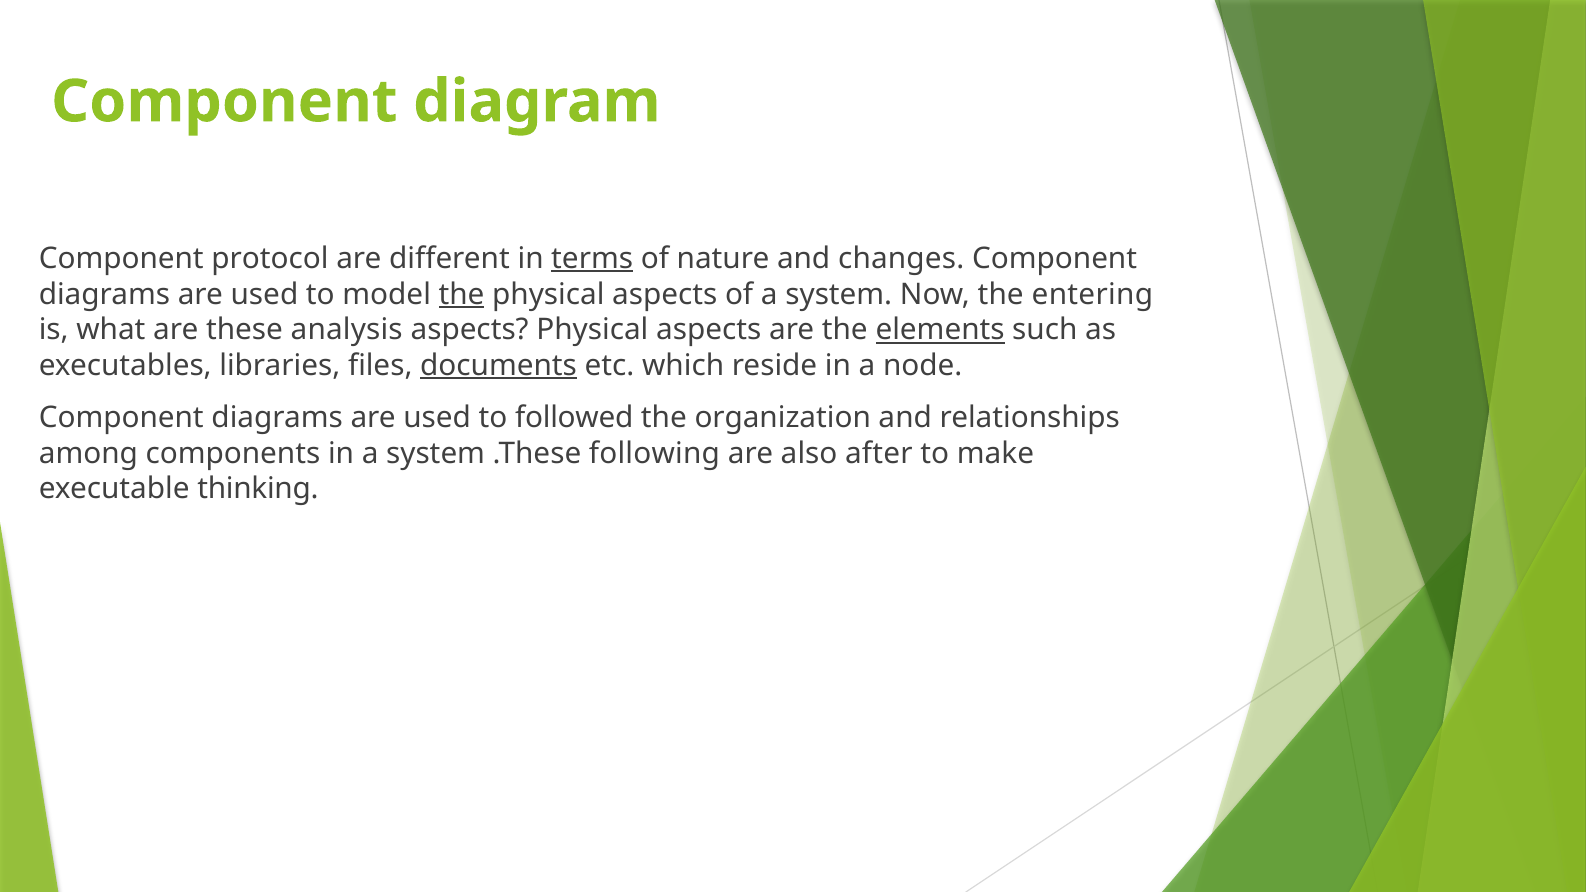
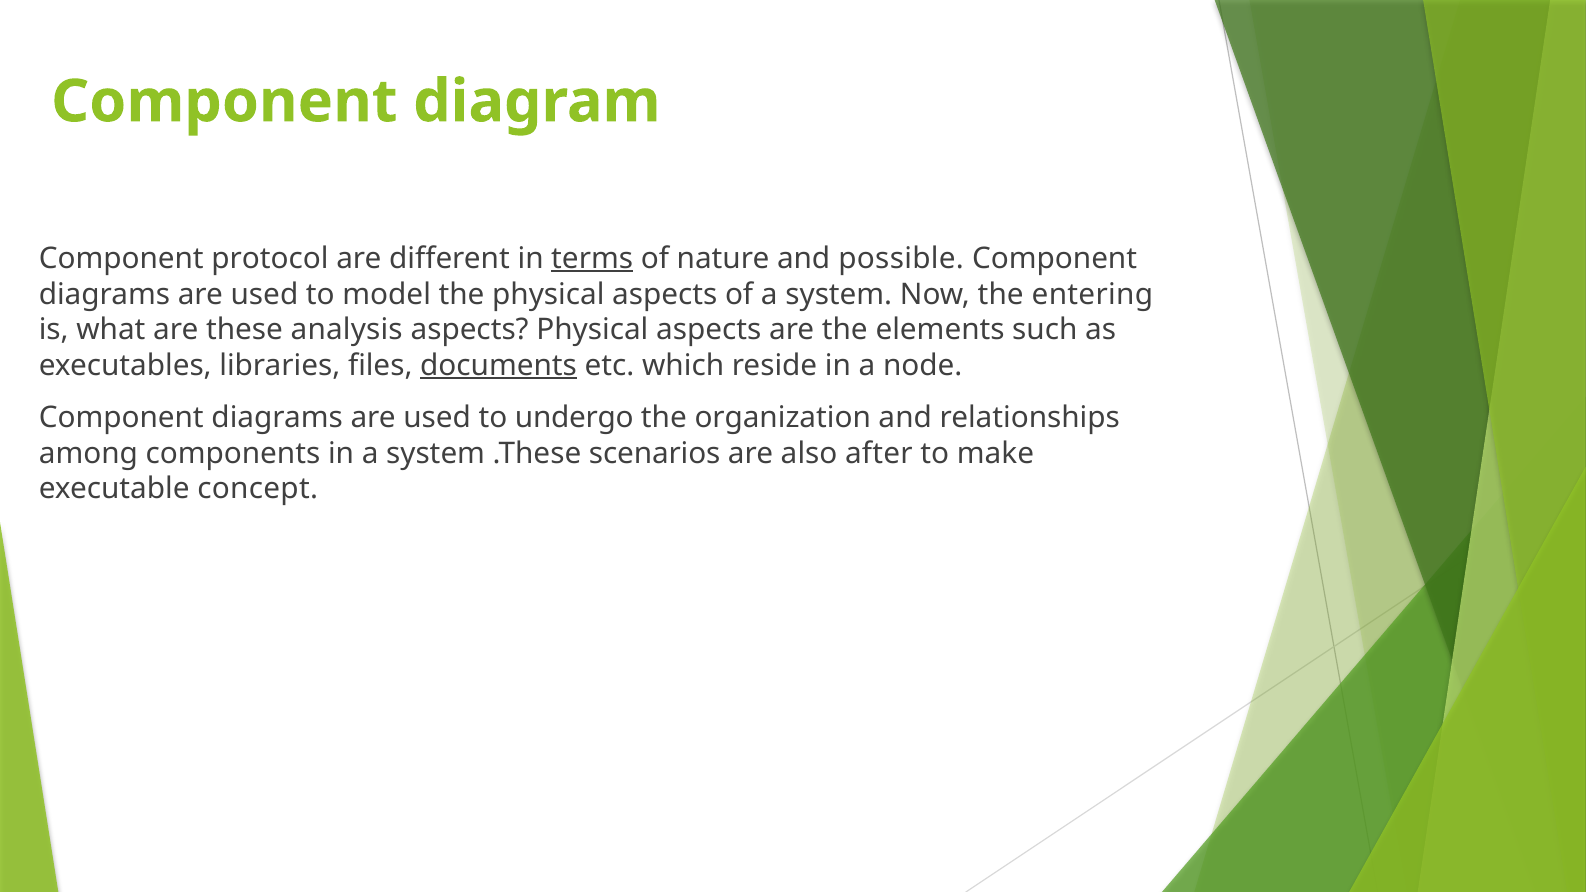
changes: changes -> possible
the at (462, 294) underline: present -> none
elements underline: present -> none
followed: followed -> undergo
following: following -> scenarios
thinking: thinking -> concept
